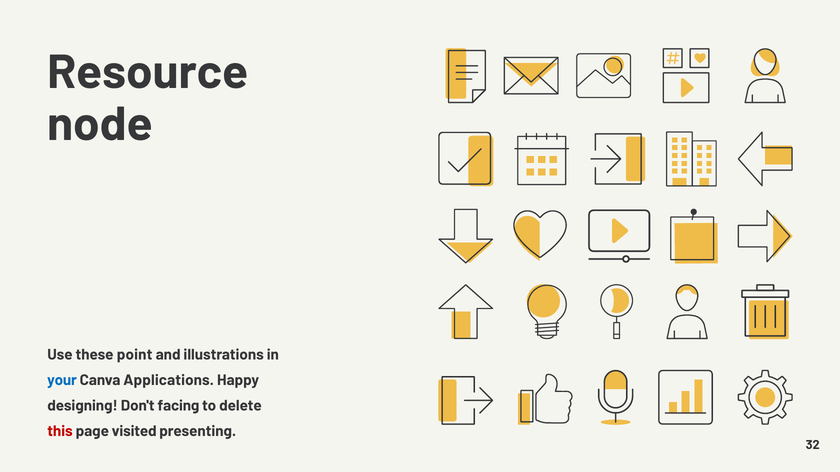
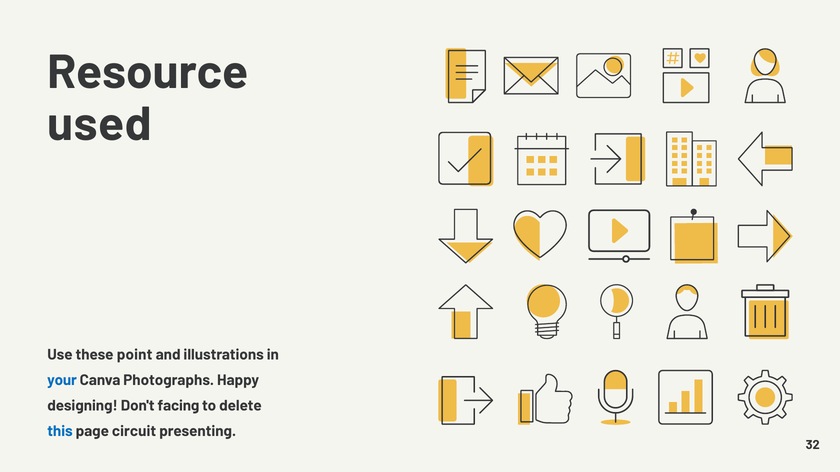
node: node -> used
Applications: Applications -> Photographs
this colour: red -> blue
visited: visited -> circuit
